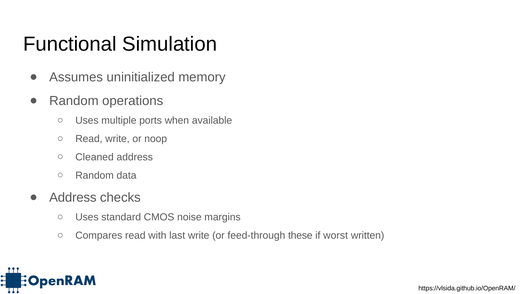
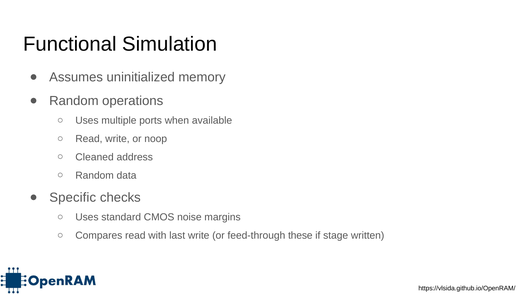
Address at (73, 198): Address -> Specific
worst: worst -> stage
